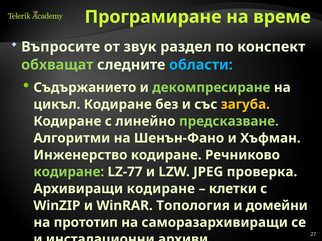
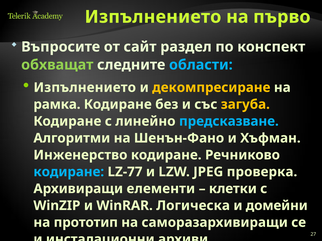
Програмиране at (153, 17): Програмиране -> Изпълнението
време: време -> първо
звук: звук -> сайт
Съдържанието at (85, 88): Съдържанието -> Изпълнението
декомпресиране colour: light green -> yellow
цикъл: цикъл -> рамка
предсказване colour: light green -> light blue
кодиране at (69, 172) colour: light green -> light blue
Архивиращи кодиране: кодиране -> елементи
Топология: Топология -> Логическа
